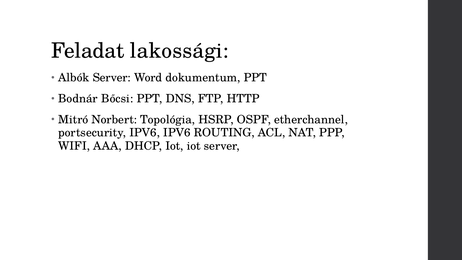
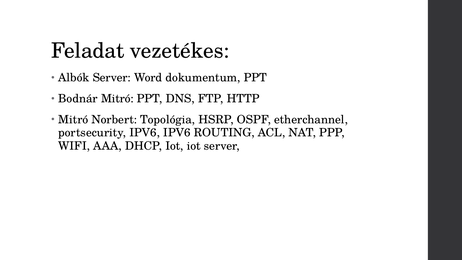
lakossági: lakossági -> vezetékes
Bodnár Bőcsi: Bőcsi -> Mitró
